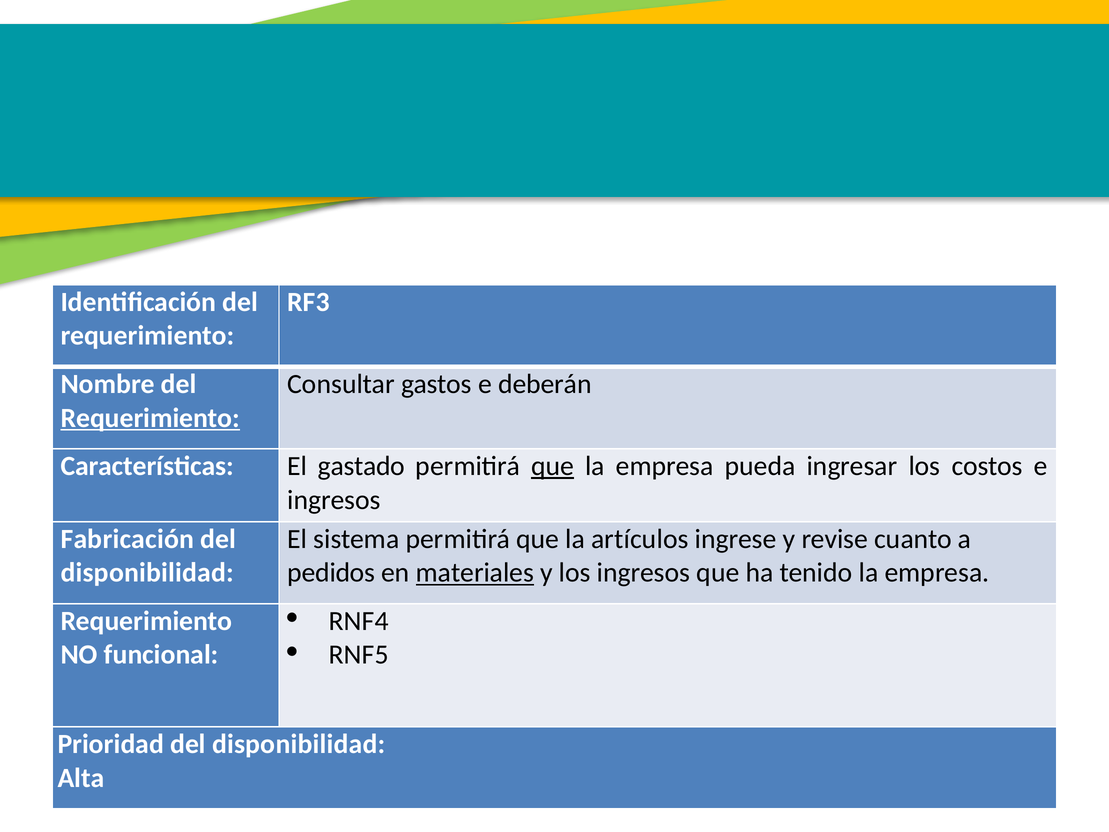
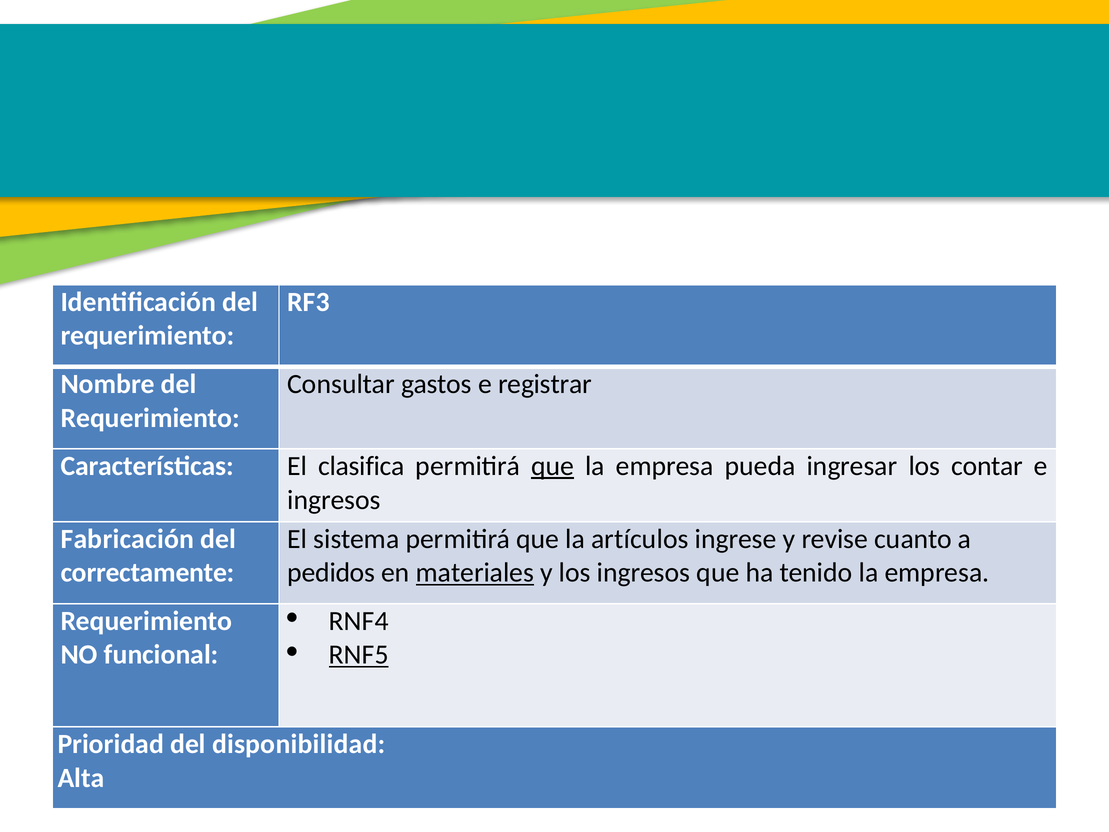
deberán: deberán -> registrar
Requerimiento at (150, 418) underline: present -> none
gastado: gastado -> clasifica
costos: costos -> contar
disponibilidad at (147, 573): disponibilidad -> correctamente
RNF5 underline: none -> present
